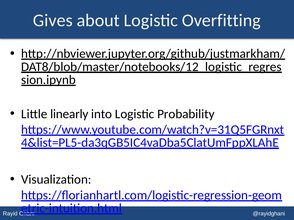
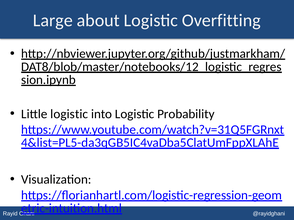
Gives: Gives -> Large
Little linearly: linearly -> logistic
